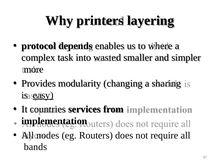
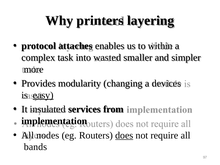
depends: depends -> attaches
where: where -> within
sharing: sharing -> devices
countries: countries -> insulated
does underline: none -> present
